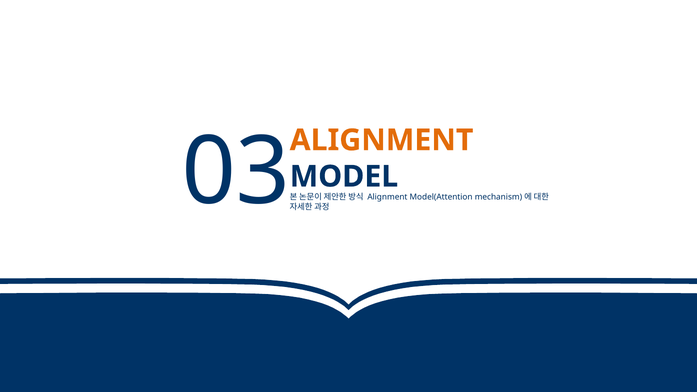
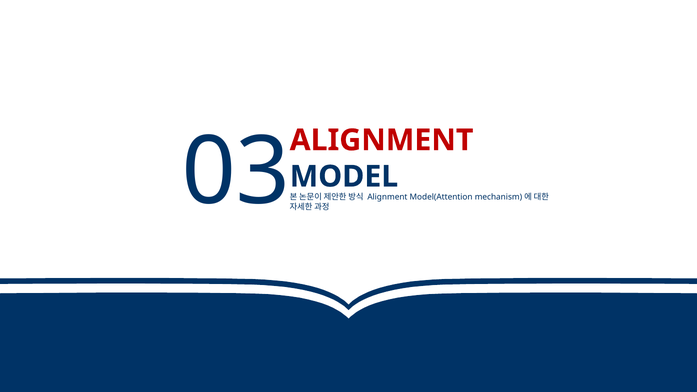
ALIGNMENT at (382, 140) colour: orange -> red
